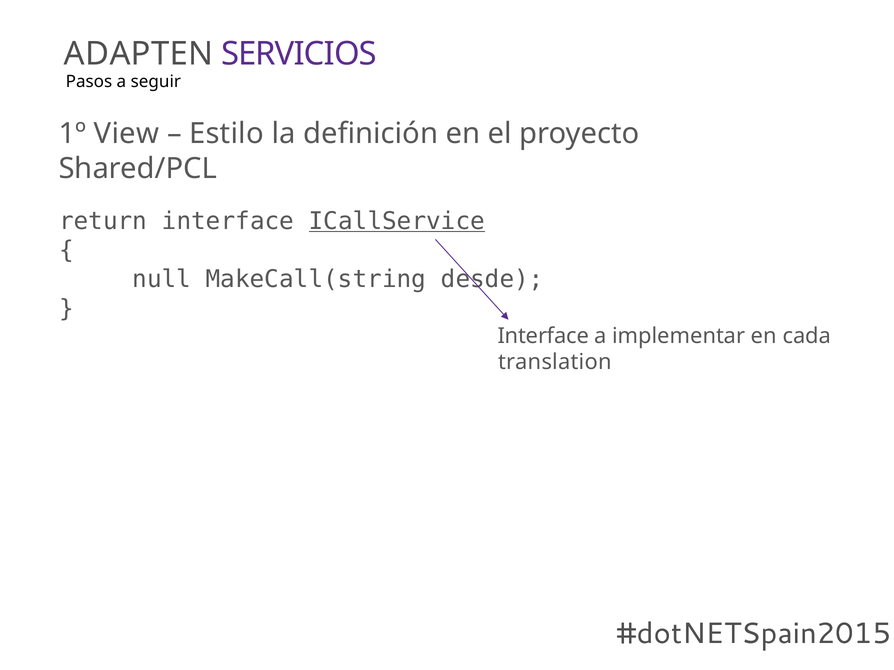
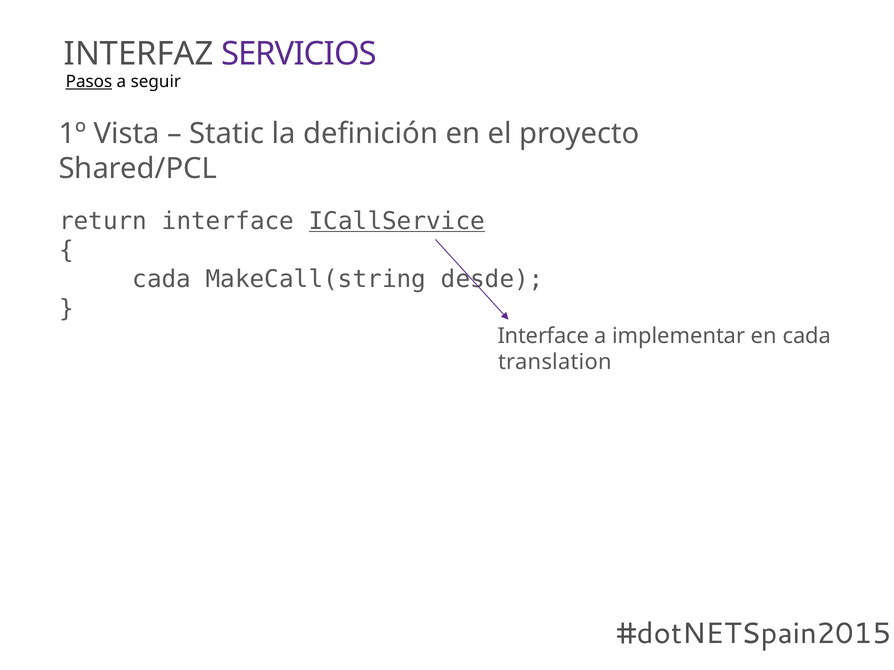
ADAPTEN: ADAPTEN -> INTERFAZ
Pasos underline: none -> present
View: View -> Vista
Estilo: Estilo -> Static
null at (162, 280): null -> cada
